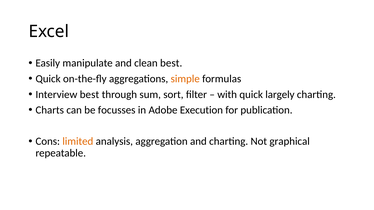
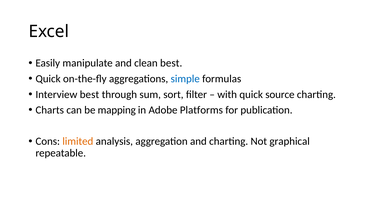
simple colour: orange -> blue
largely: largely -> source
focusses: focusses -> mapping
Execution: Execution -> Platforms
